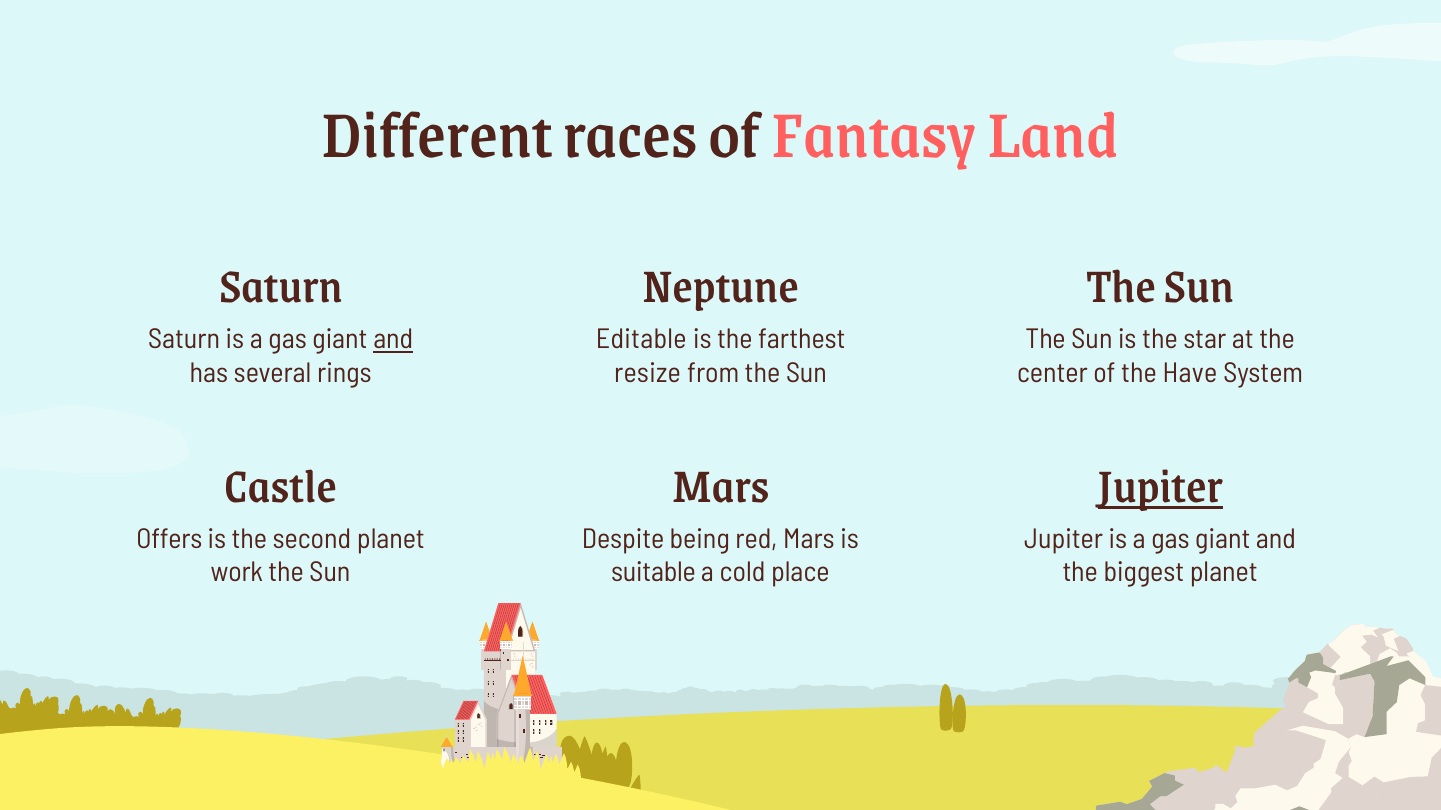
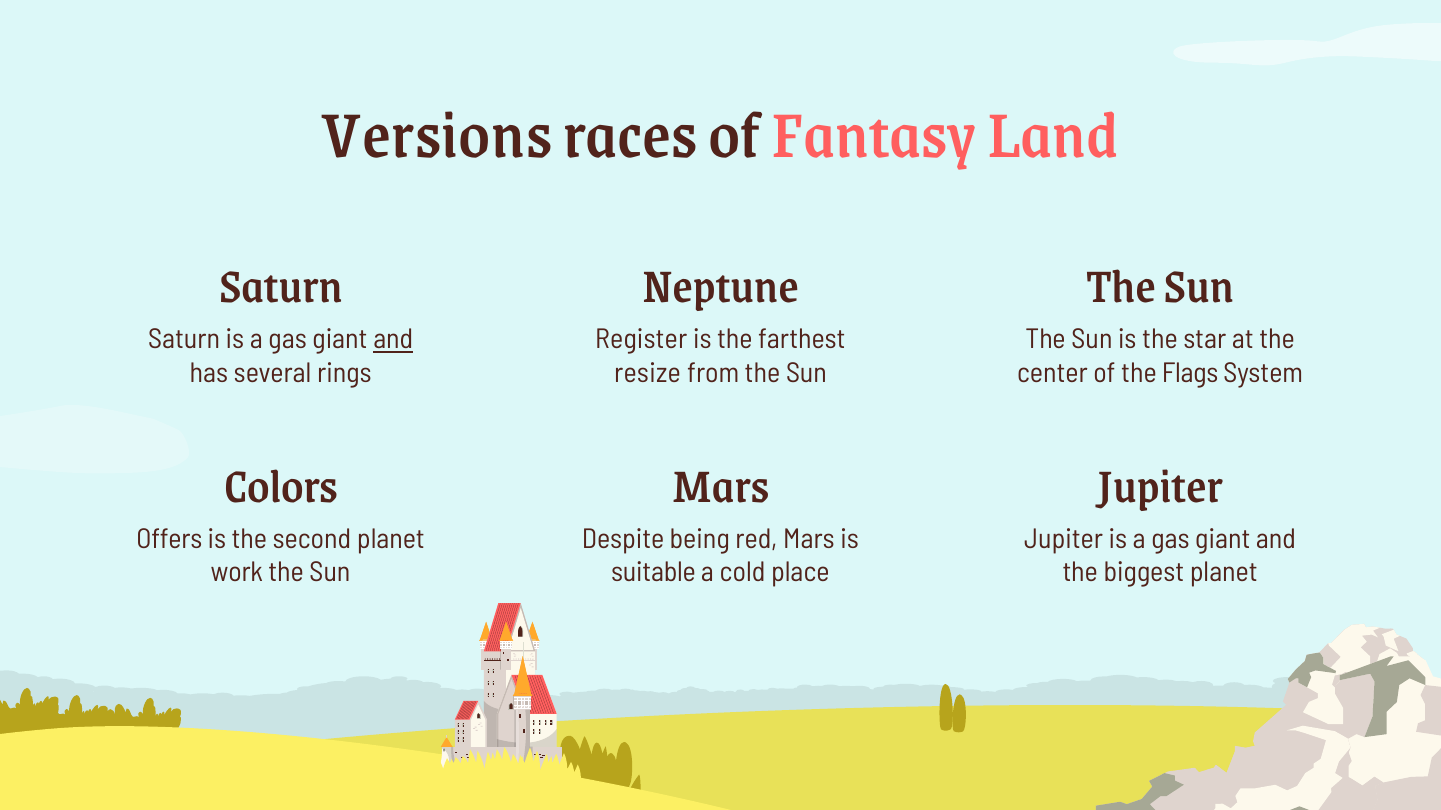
Different: Different -> Versions
Editable: Editable -> Register
Have: Have -> Flags
Castle: Castle -> Colors
Jupiter at (1160, 486) underline: present -> none
